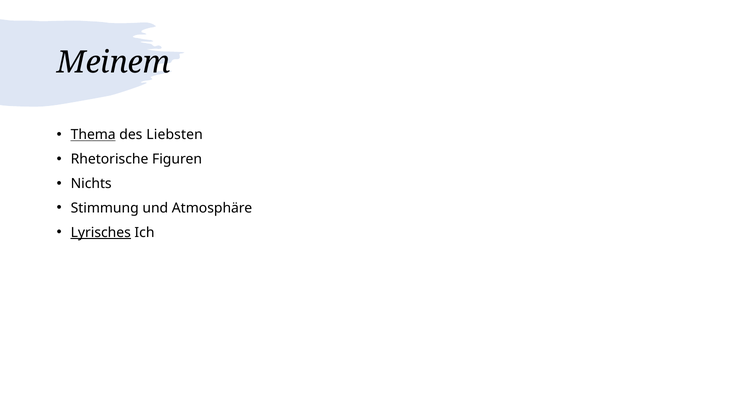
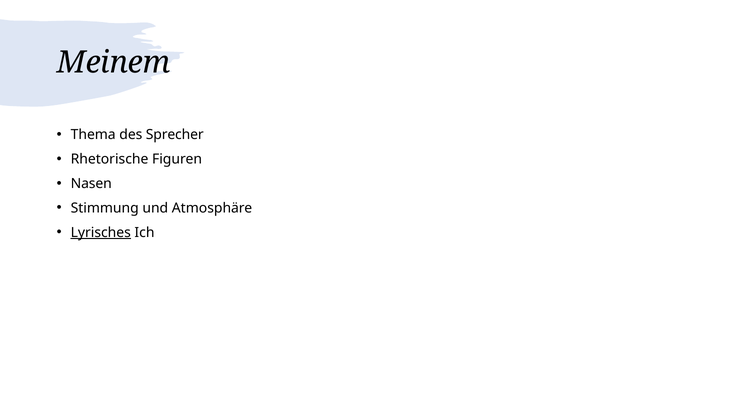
Thema underline: present -> none
Liebsten: Liebsten -> Sprecher
Nichts: Nichts -> Nasen
